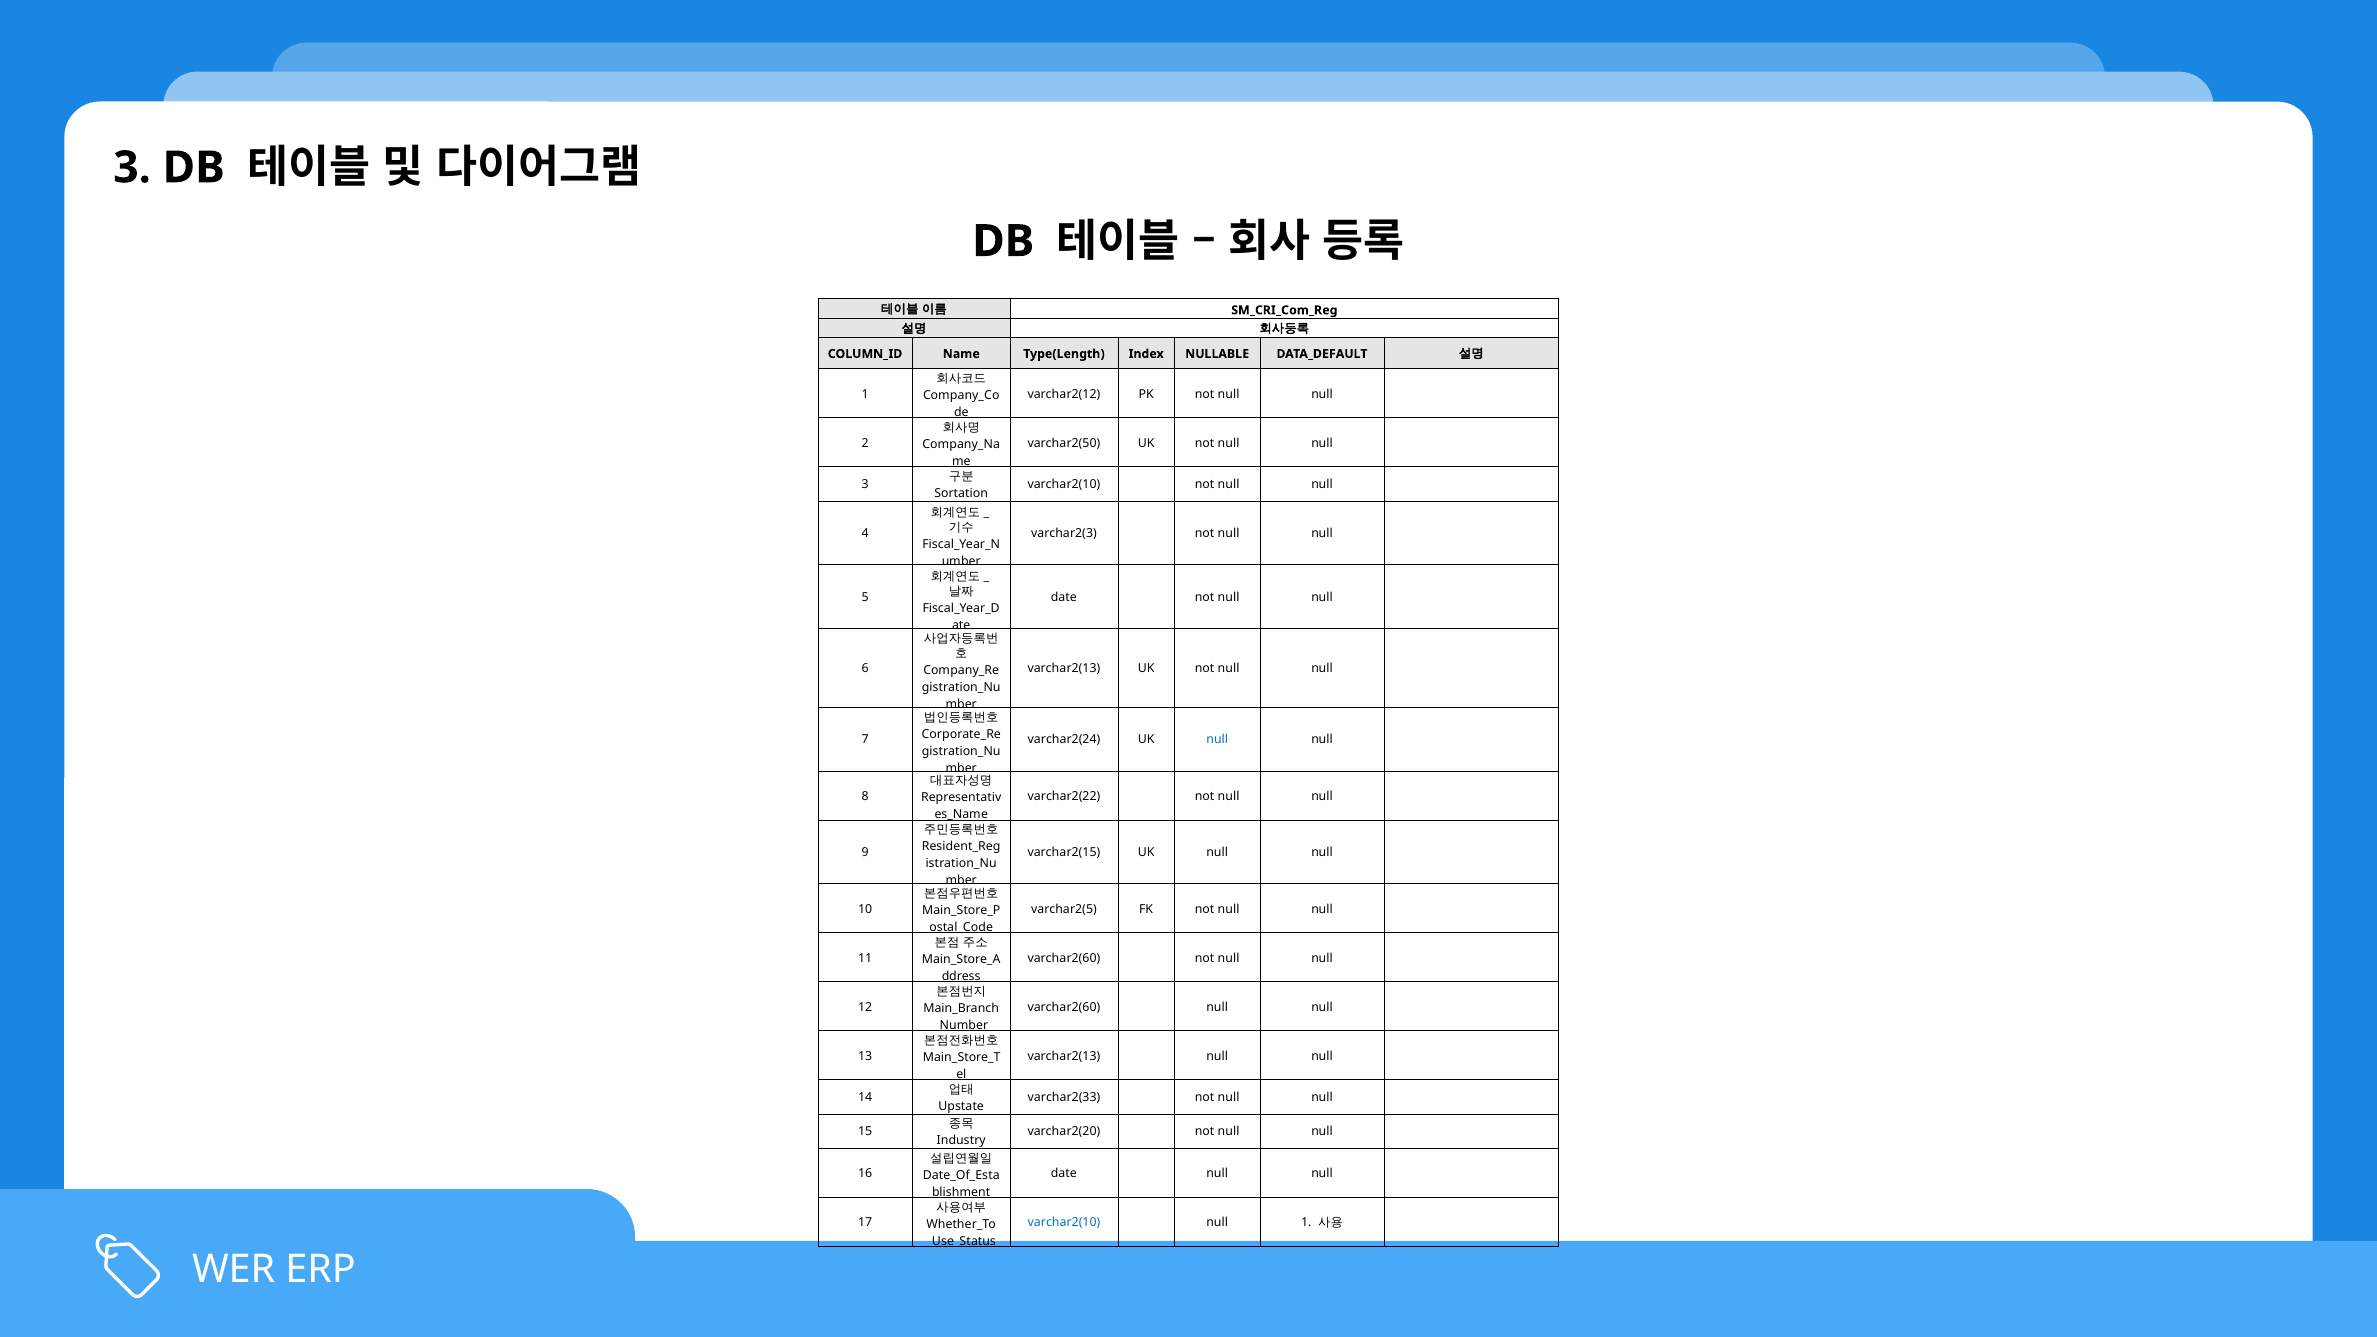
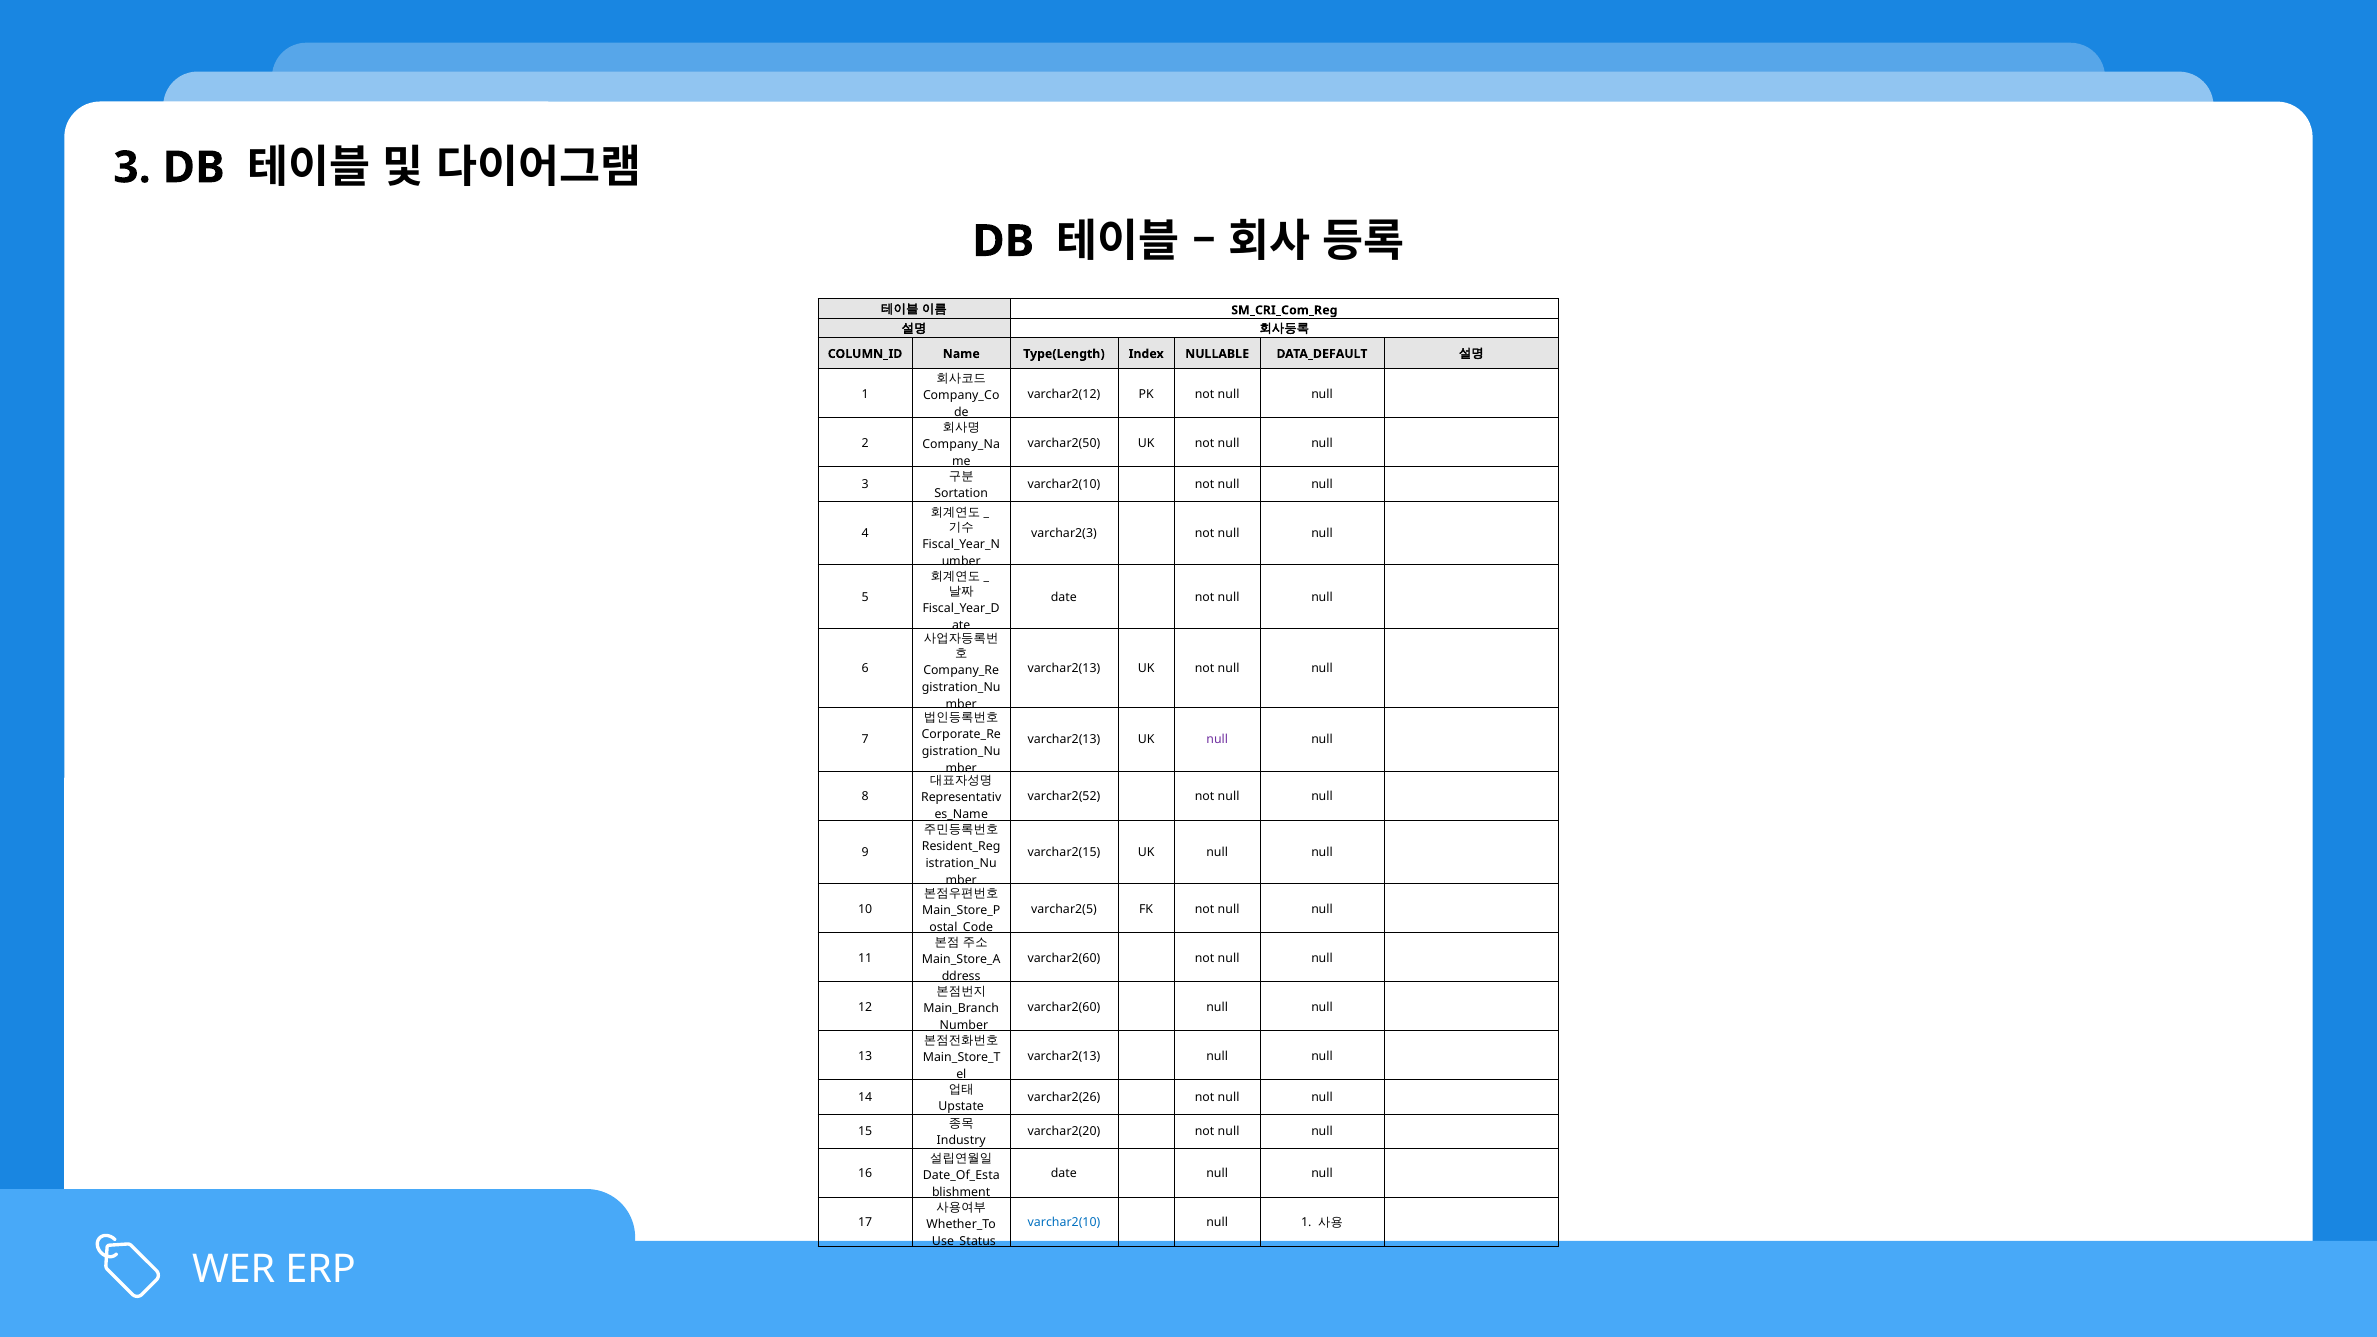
varchar2(24 at (1064, 740): varchar2(24 -> varchar2(13
null at (1217, 740) colour: blue -> purple
varchar2(22: varchar2(22 -> varchar2(52
varchar2(33: varchar2(33 -> varchar2(26
